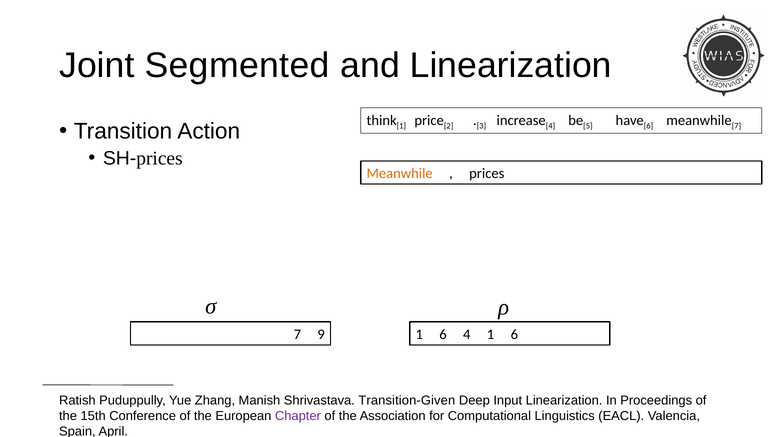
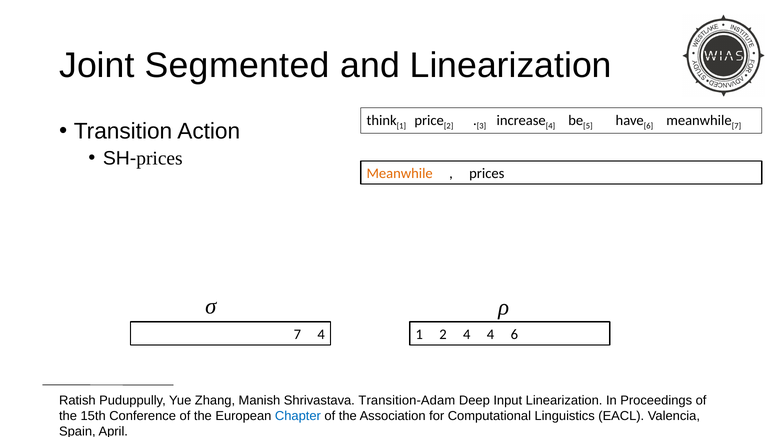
7 9: 9 -> 4
6 at (443, 334): 6 -> 2
4 1: 1 -> 4
Transition-Given: Transition-Given -> Transition-Adam
Chapter colour: purple -> blue
